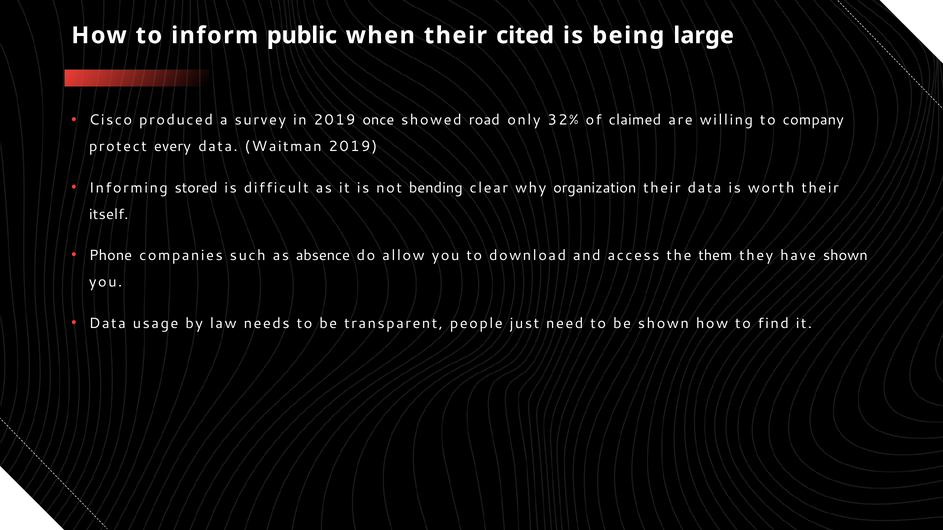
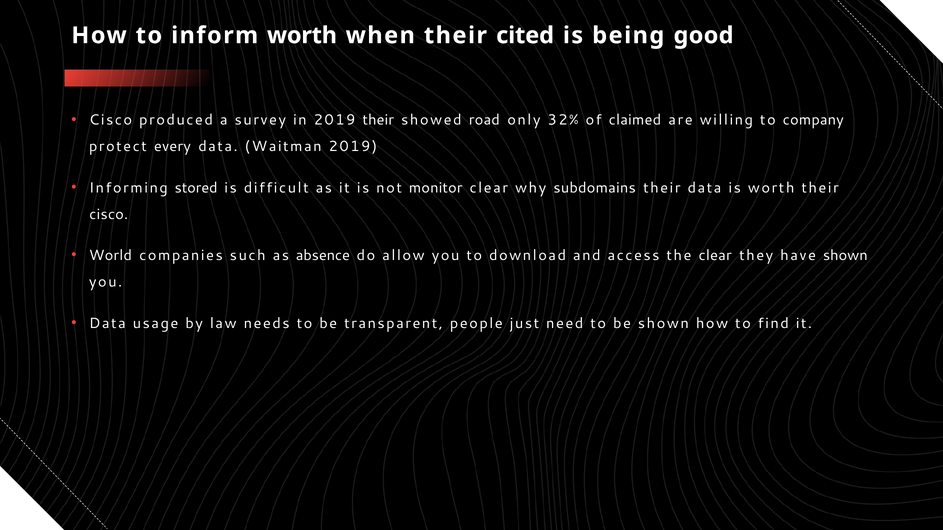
inform public: public -> worth
large: large -> good
2019 once: once -> their
bending: bending -> monitor
organization: organization -> subdomains
itself at (109, 214): itself -> cisco
Phone: Phone -> World
the them: them -> clear
